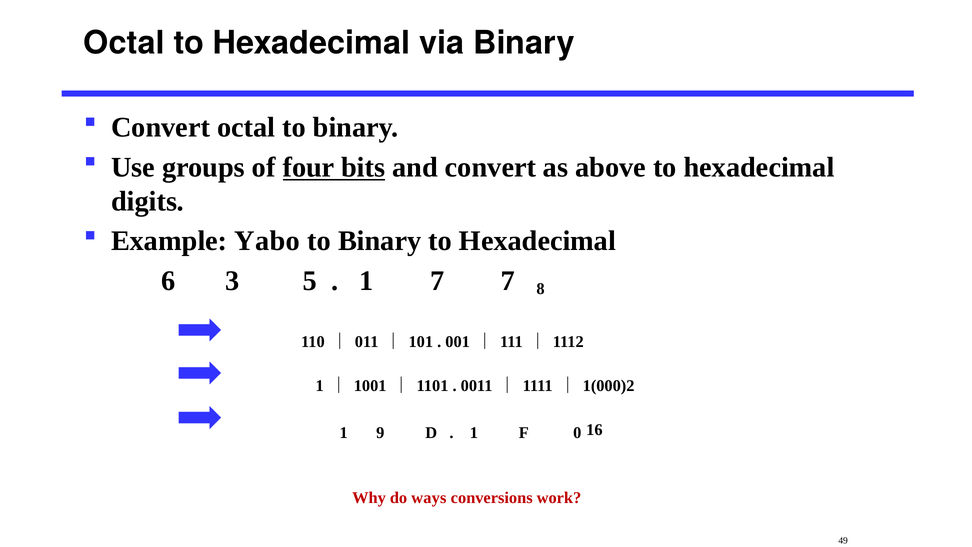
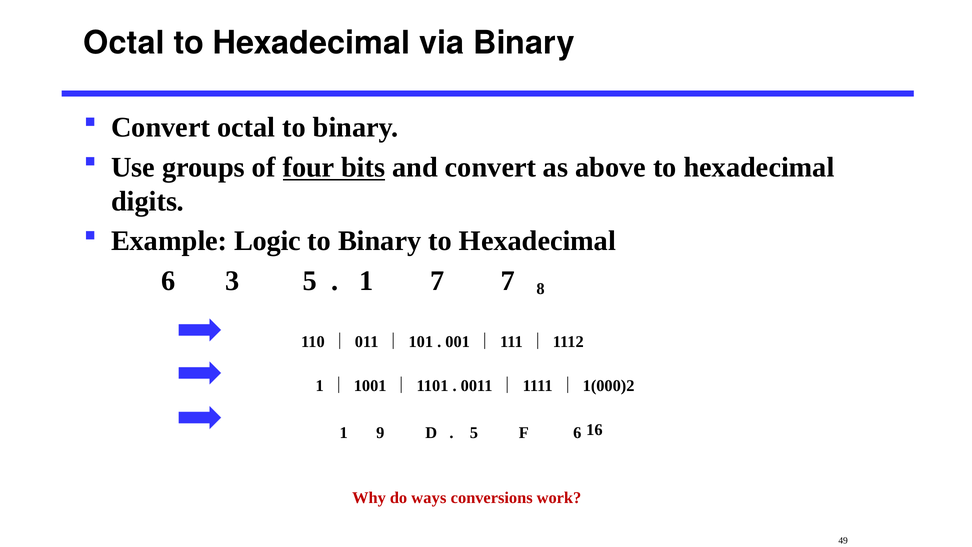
Yabo: Yabo -> Logic
1 at (474, 432): 1 -> 5
F 0: 0 -> 6
